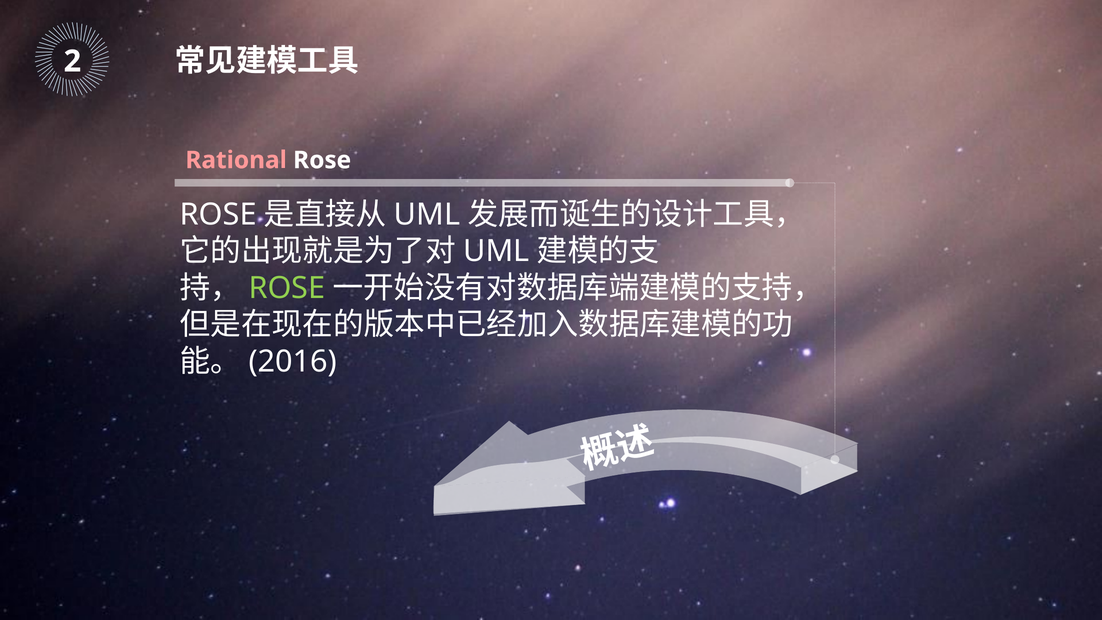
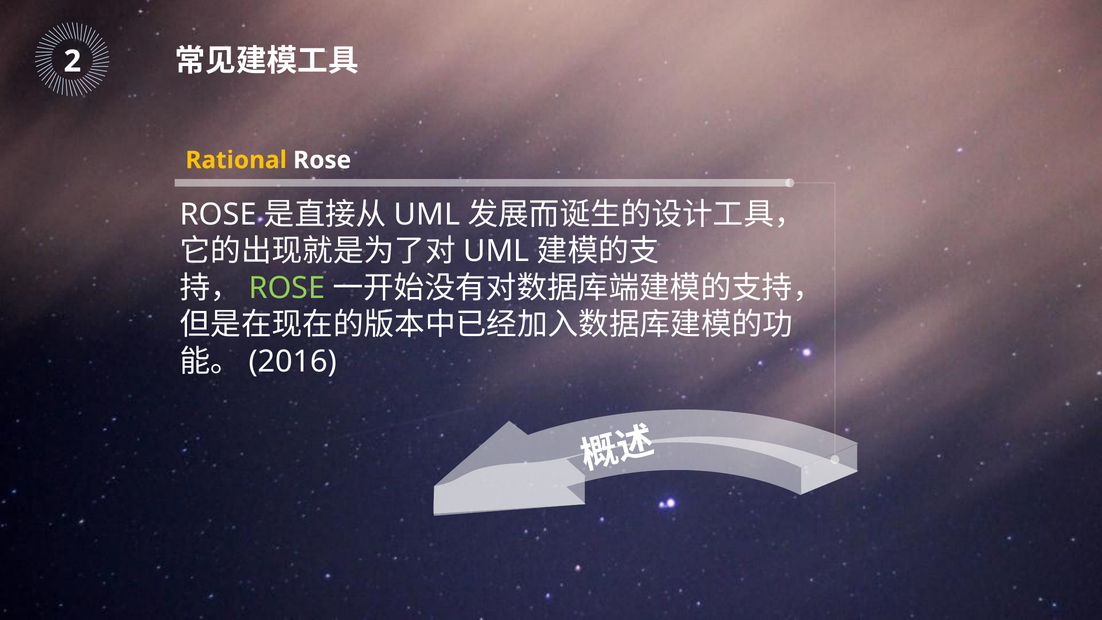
Rational colour: pink -> yellow
